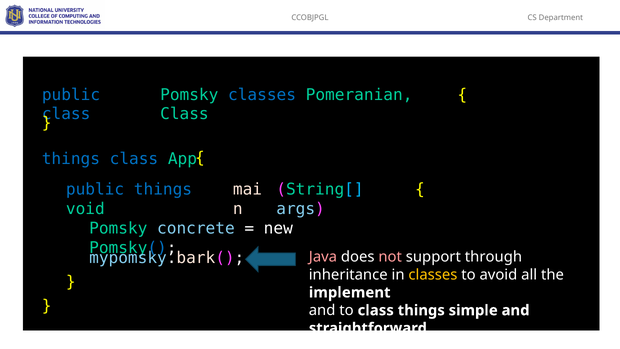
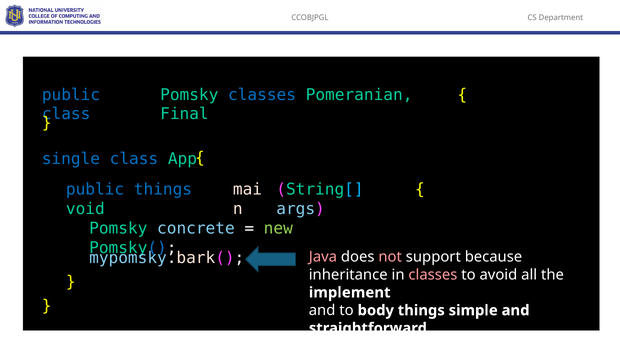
Class at (184, 114): Class -> Final
things at (71, 159): things -> single
new colour: white -> light green
through: through -> because
classes at (433, 275) colour: yellow -> pink
to class: class -> body
